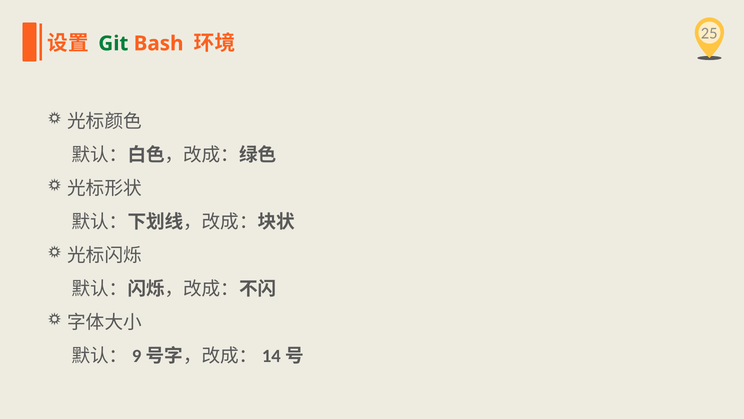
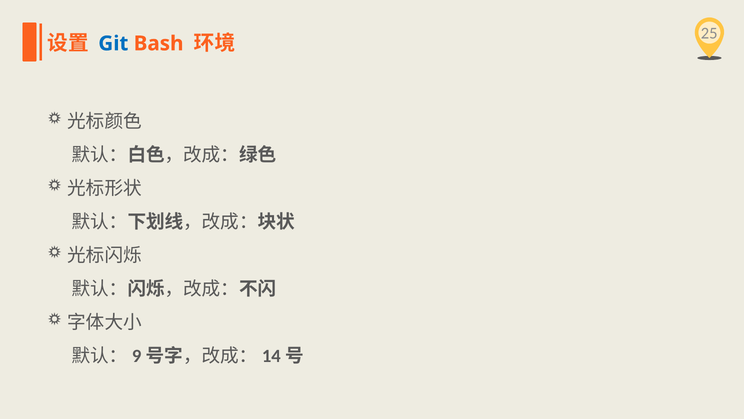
Git colour: green -> blue
